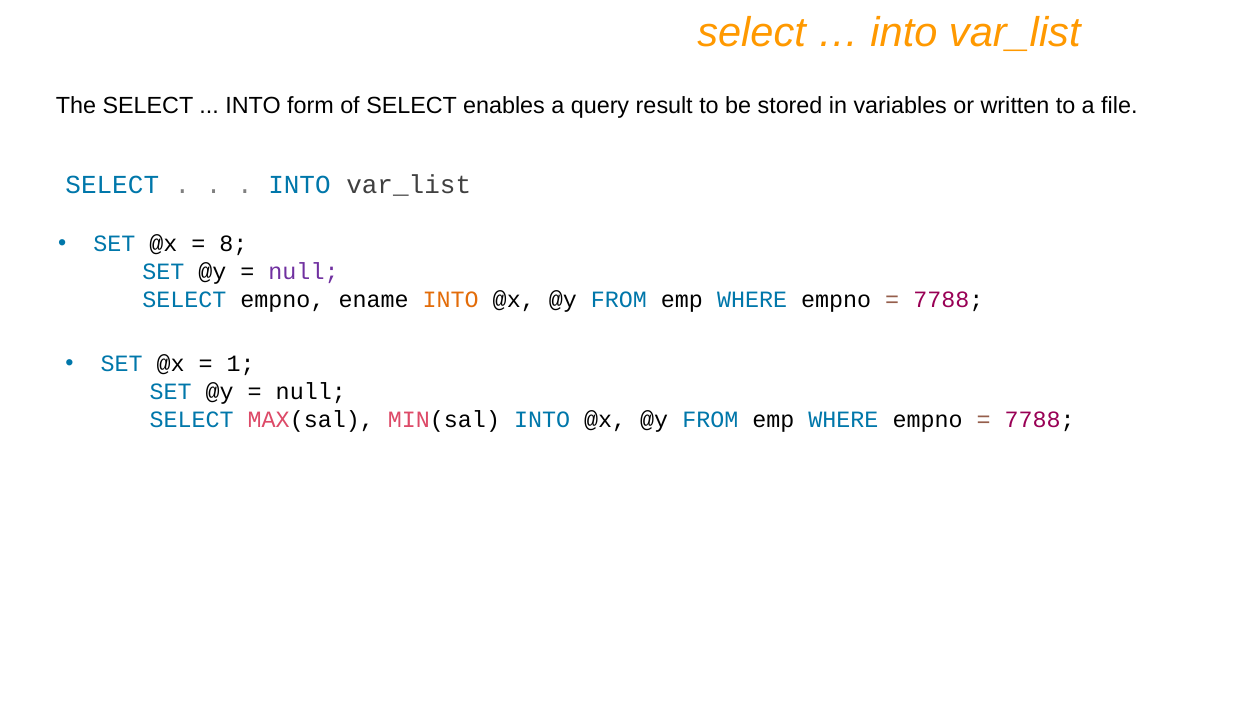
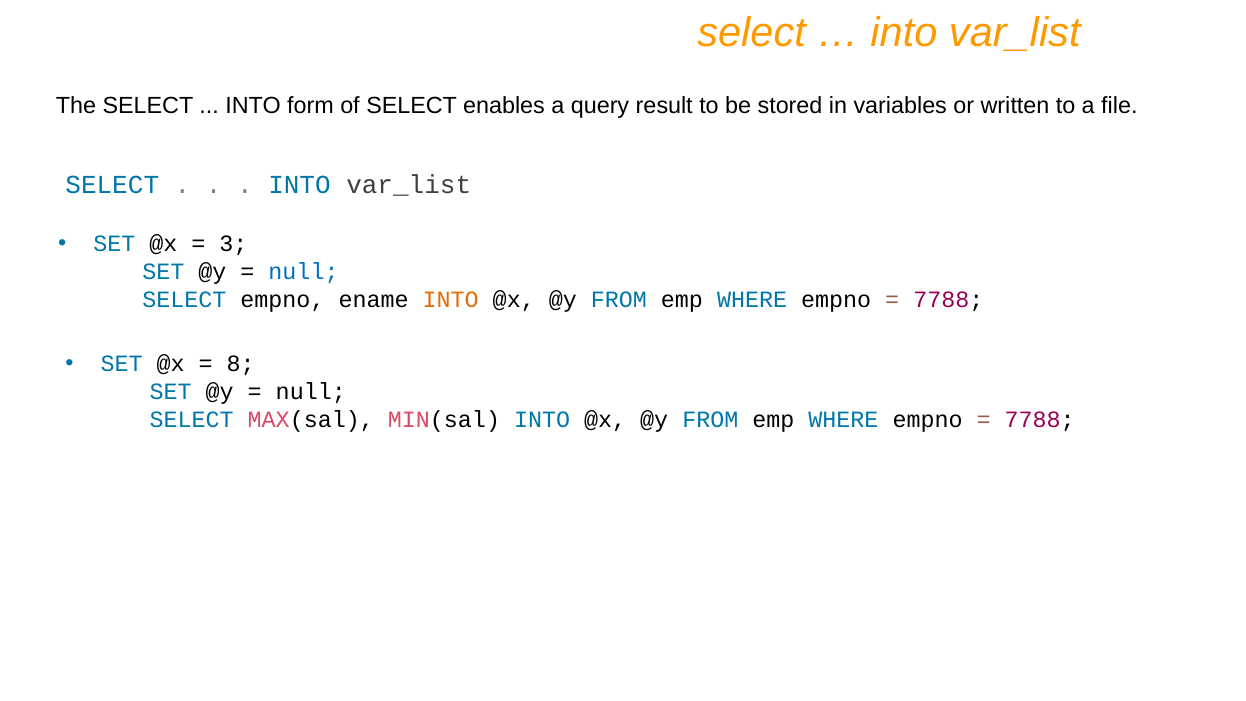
8: 8 -> 3
null at (304, 272) colour: purple -> blue
1: 1 -> 8
